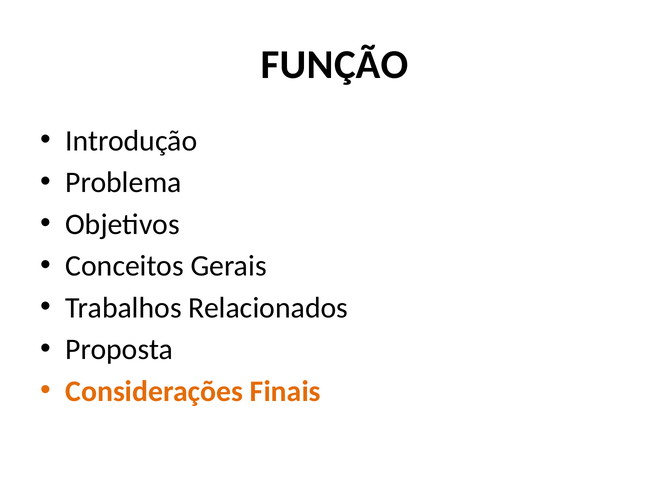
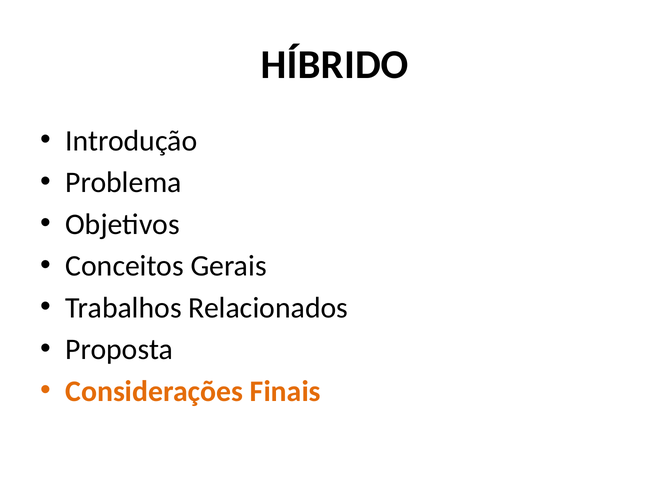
FUNÇÃO: FUNÇÃO -> HÍBRIDO
